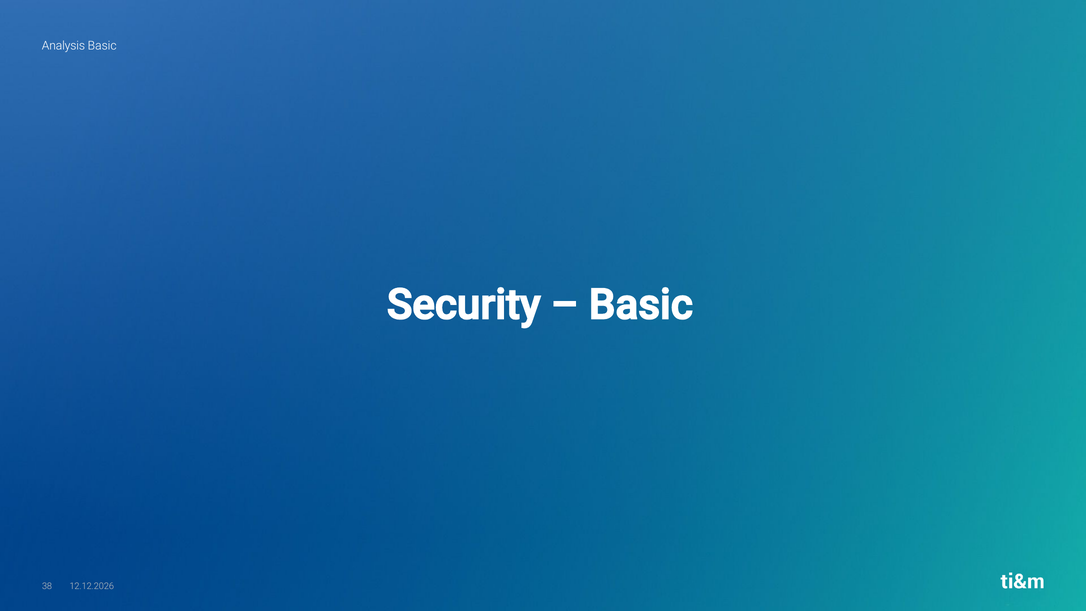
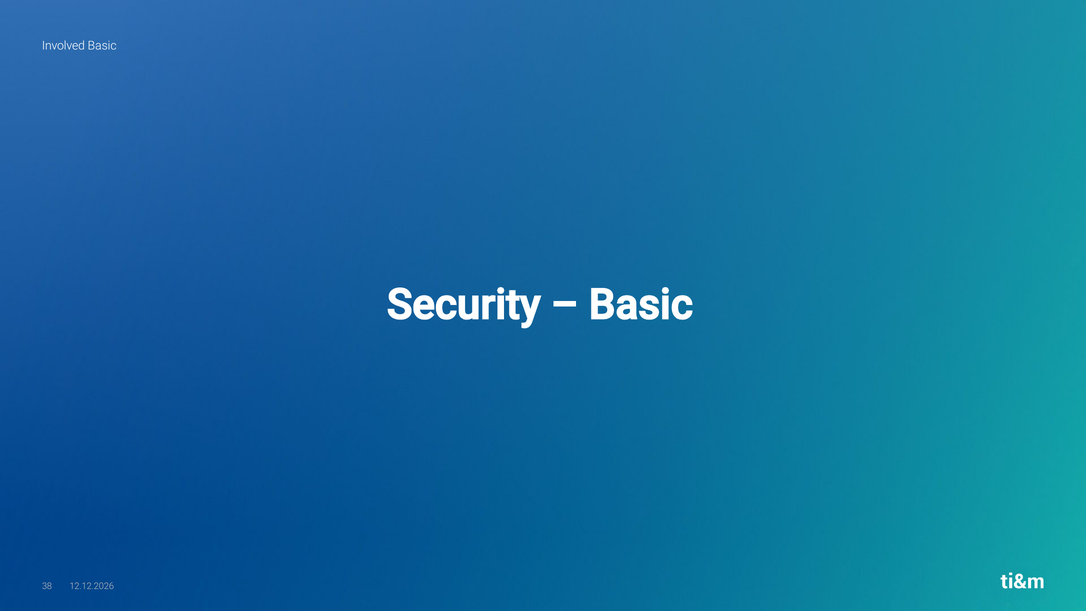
Analysis: Analysis -> Involved
